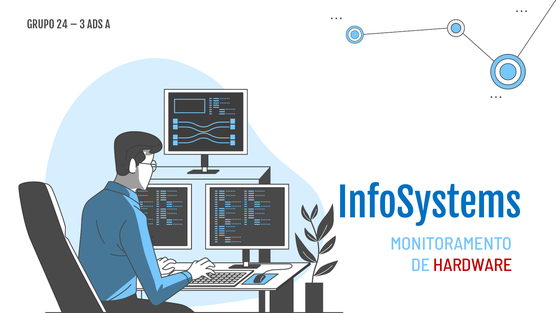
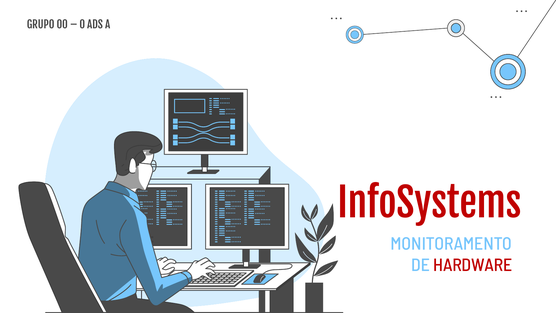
24: 24 -> 00
3: 3 -> 0
InfoSystems colour: blue -> red
